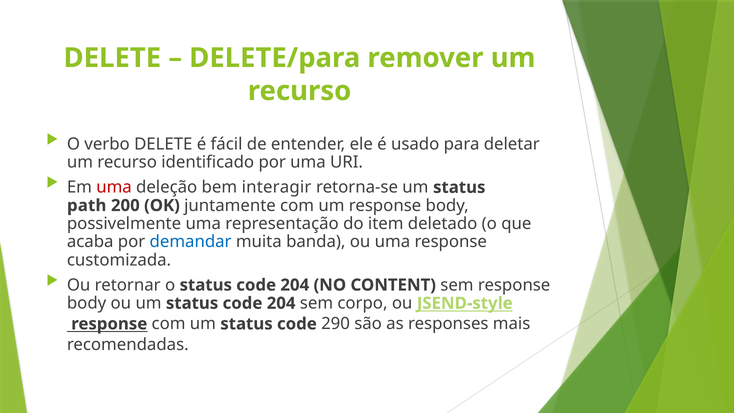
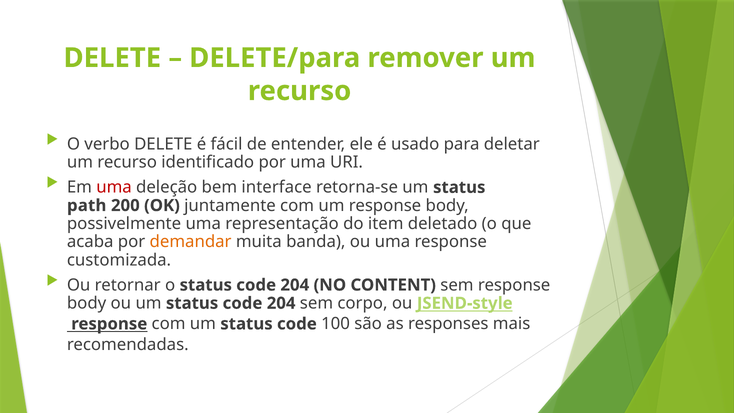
interagir: interagir -> interface
demandar colour: blue -> orange
290: 290 -> 100
